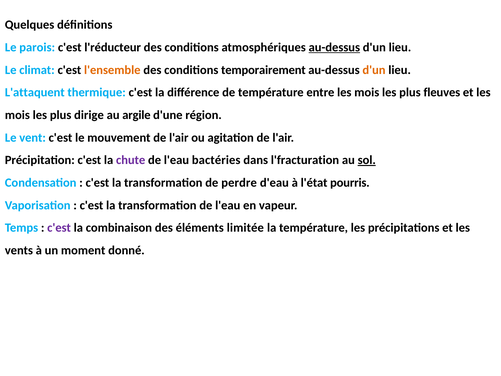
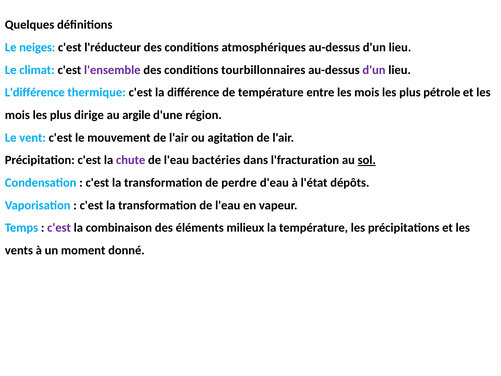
parois: parois -> neiges
au-dessus at (334, 47) underline: present -> none
l'ensemble colour: orange -> purple
temporairement: temporairement -> tourbillonnaires
d'un at (374, 70) colour: orange -> purple
L'attaquent: L'attaquent -> L'différence
fleuves: fleuves -> pétrole
pourris: pourris -> dépôts
limitée: limitée -> milieux
